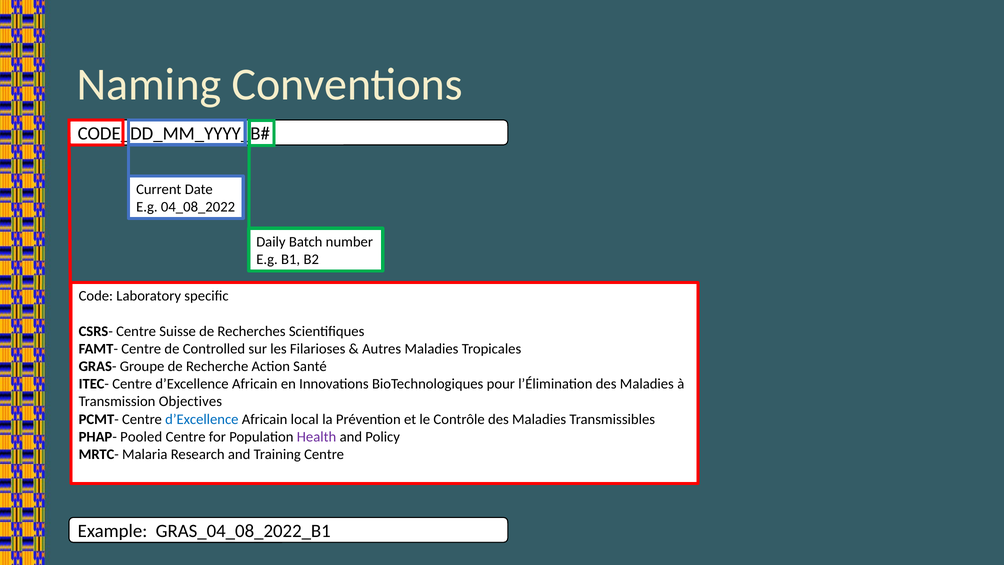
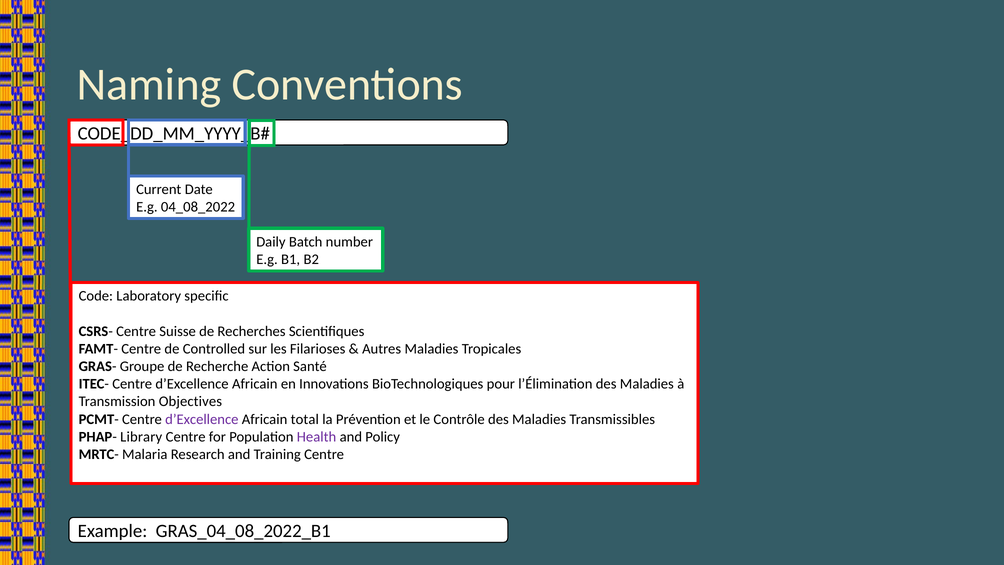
d’Excellence at (202, 419) colour: blue -> purple
local: local -> total
Pooled: Pooled -> Library
